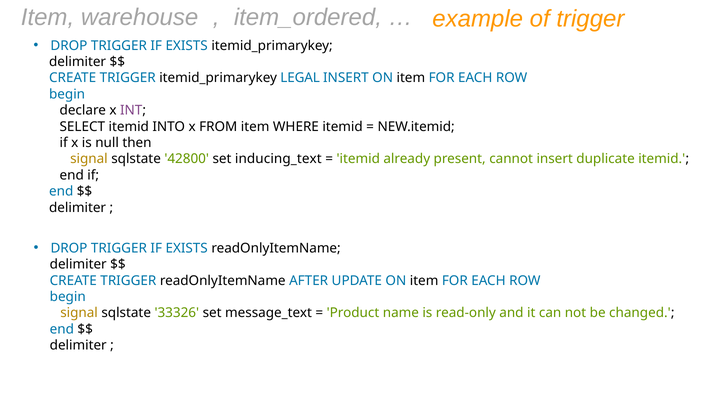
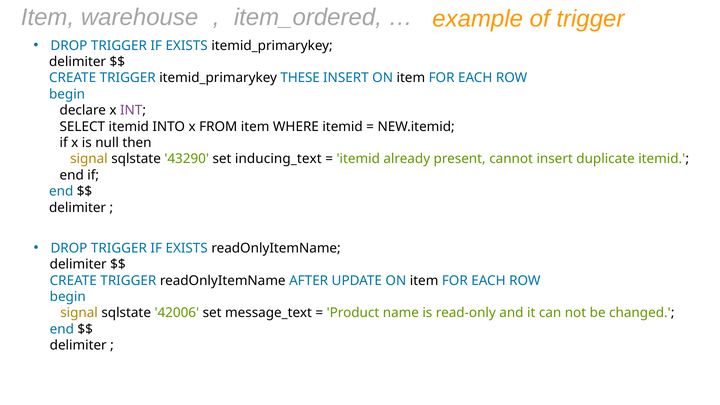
LEGAL: LEGAL -> THESE
42800: 42800 -> 43290
33326: 33326 -> 42006
